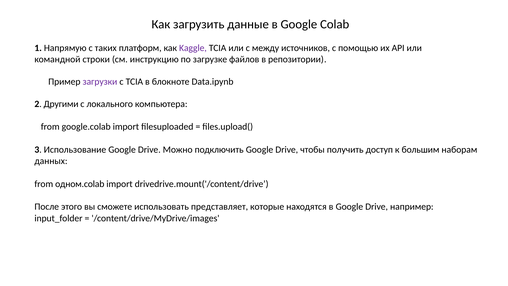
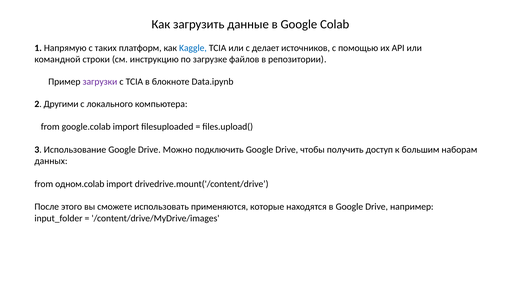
Kaggle colour: purple -> blue
между: между -> делает
представляет: представляет -> применяются
